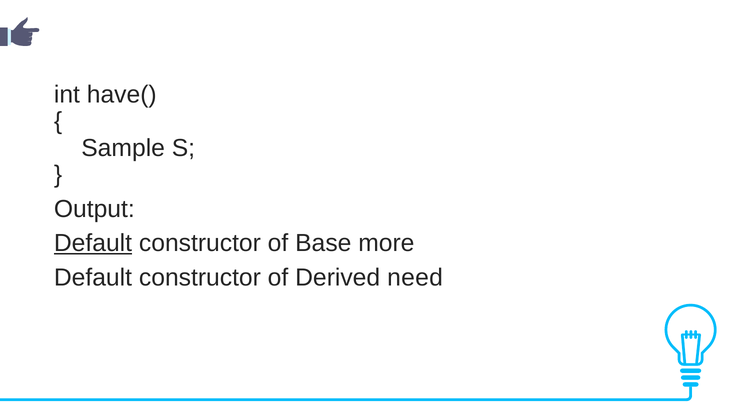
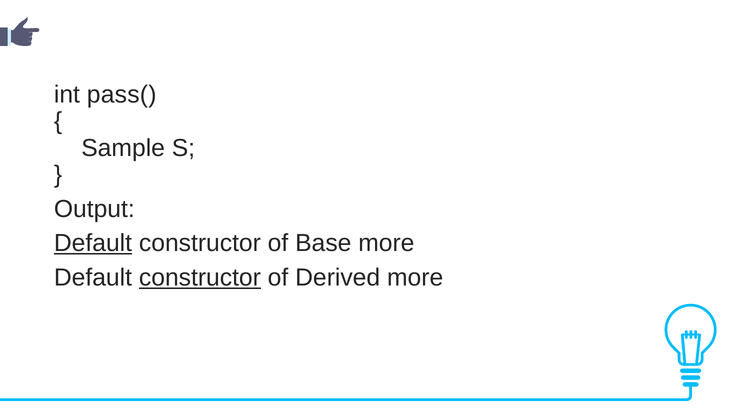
have(: have( -> pass(
constructor at (200, 278) underline: none -> present
Derived need: need -> more
